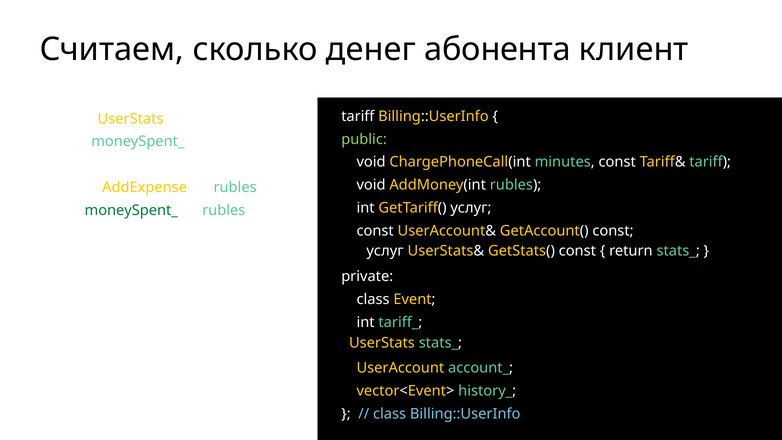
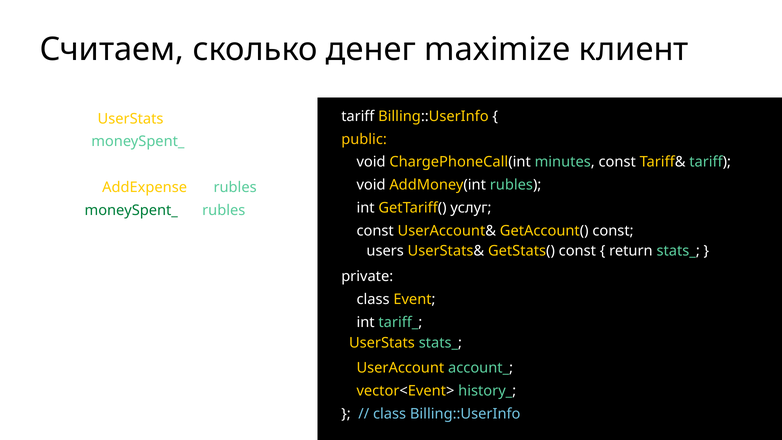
абонента: абонента -> maximize
public colour: light green -> yellow
услуг at (385, 251): услуг -> users
